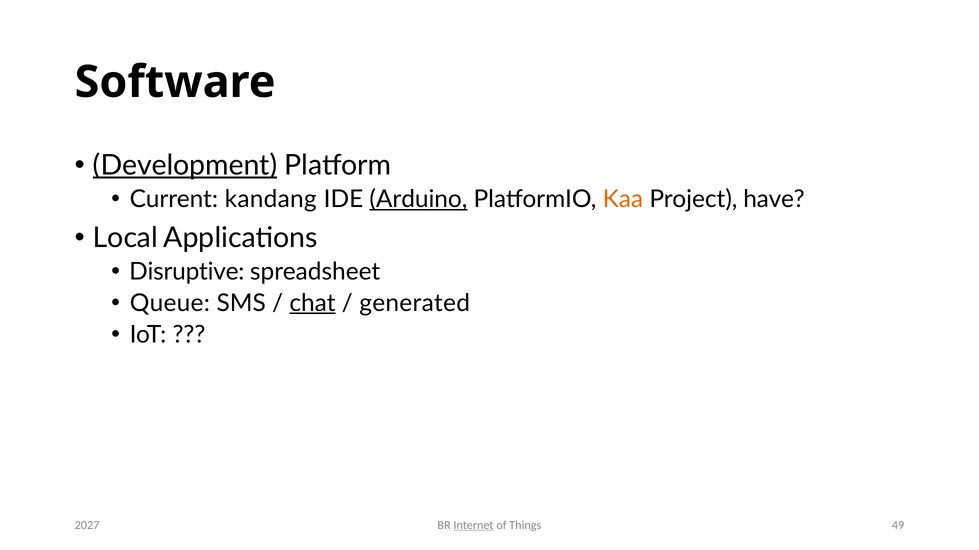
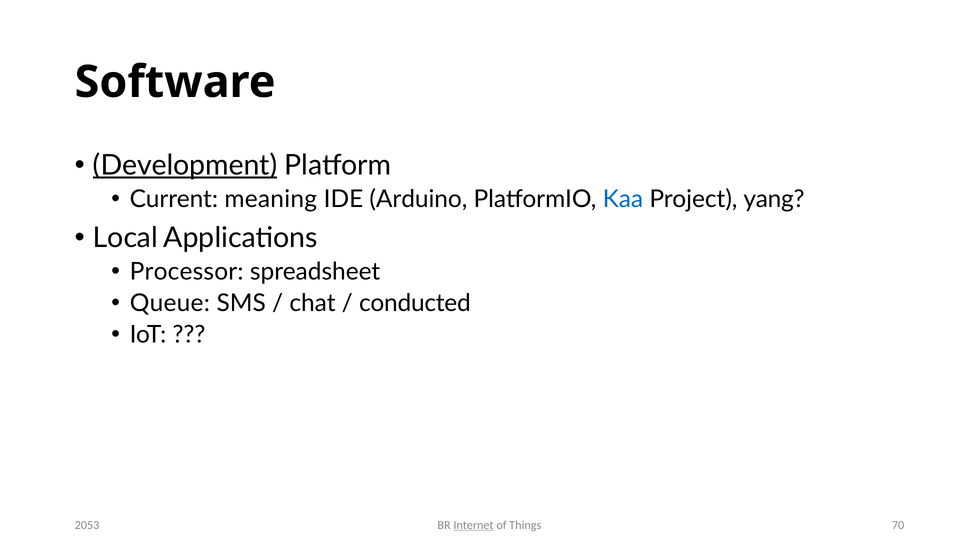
kandang: kandang -> meaning
Arduino underline: present -> none
Kaa colour: orange -> blue
have: have -> yang
Disruptive: Disruptive -> Processor
chat underline: present -> none
generated: generated -> conducted
49: 49 -> 70
2027: 2027 -> 2053
